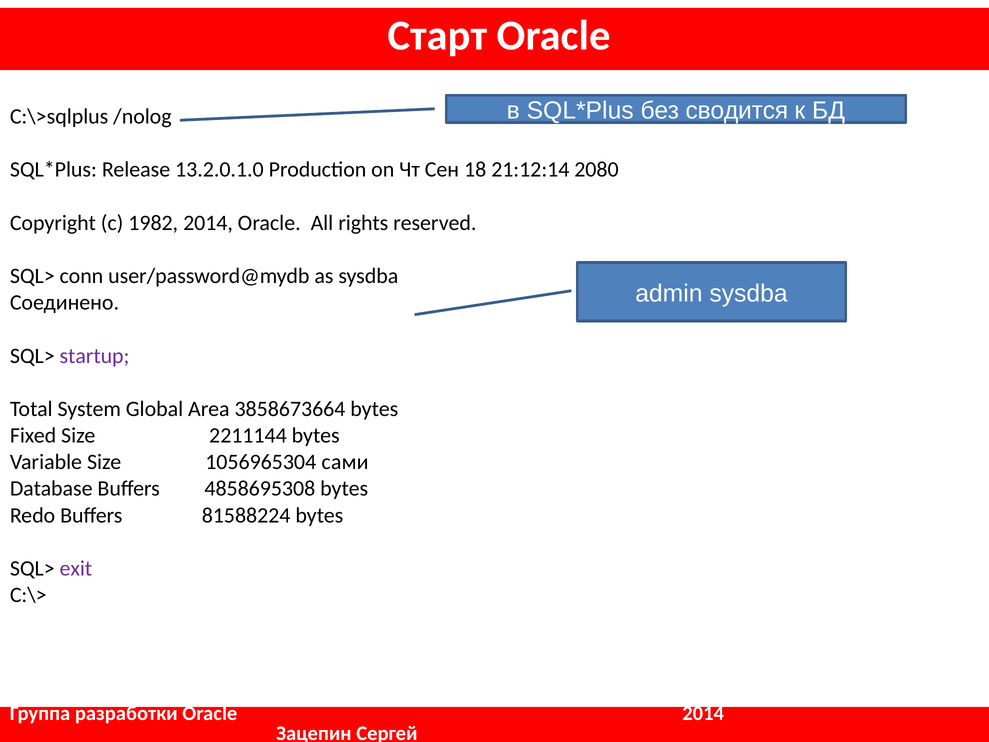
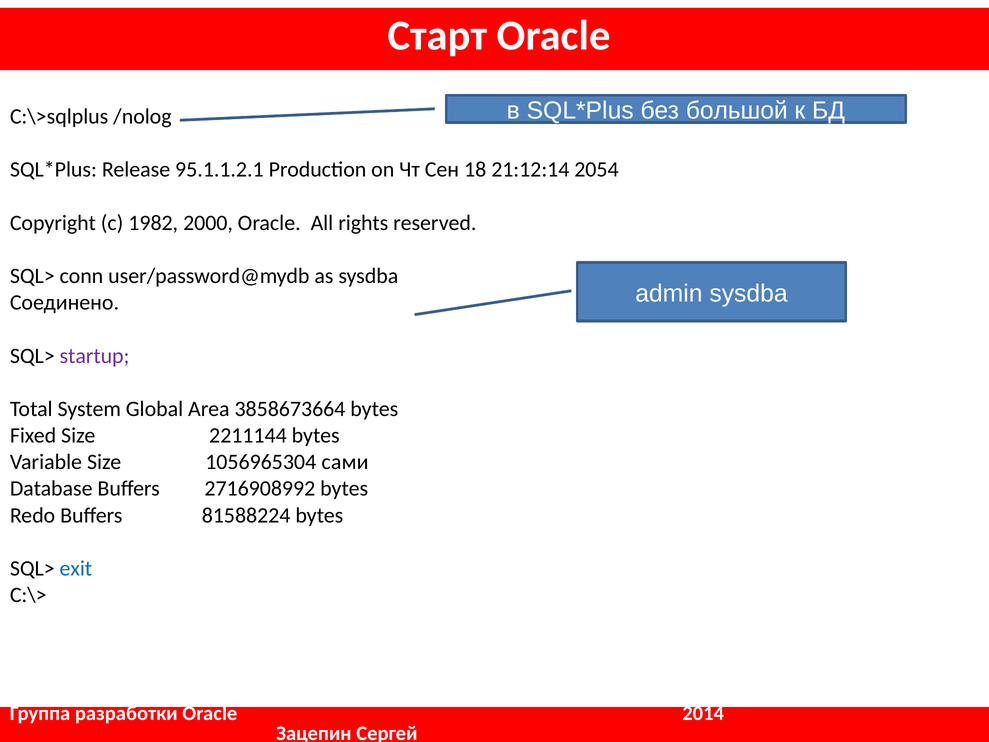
сводится: сводится -> большой
13.2.0.1.0: 13.2.0.1.0 -> 95.1.1.2.1
2080: 2080 -> 2054
1982 2014: 2014 -> 2000
4858695308: 4858695308 -> 2716908992
exit colour: purple -> blue
